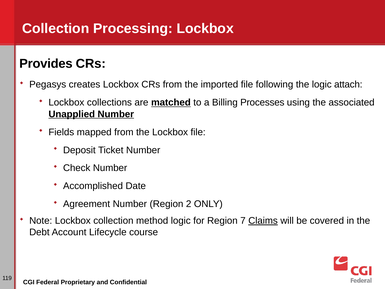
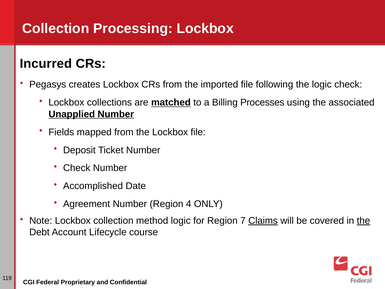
Provides: Provides -> Incurred
logic attach: attach -> check
2: 2 -> 4
the at (363, 221) underline: none -> present
